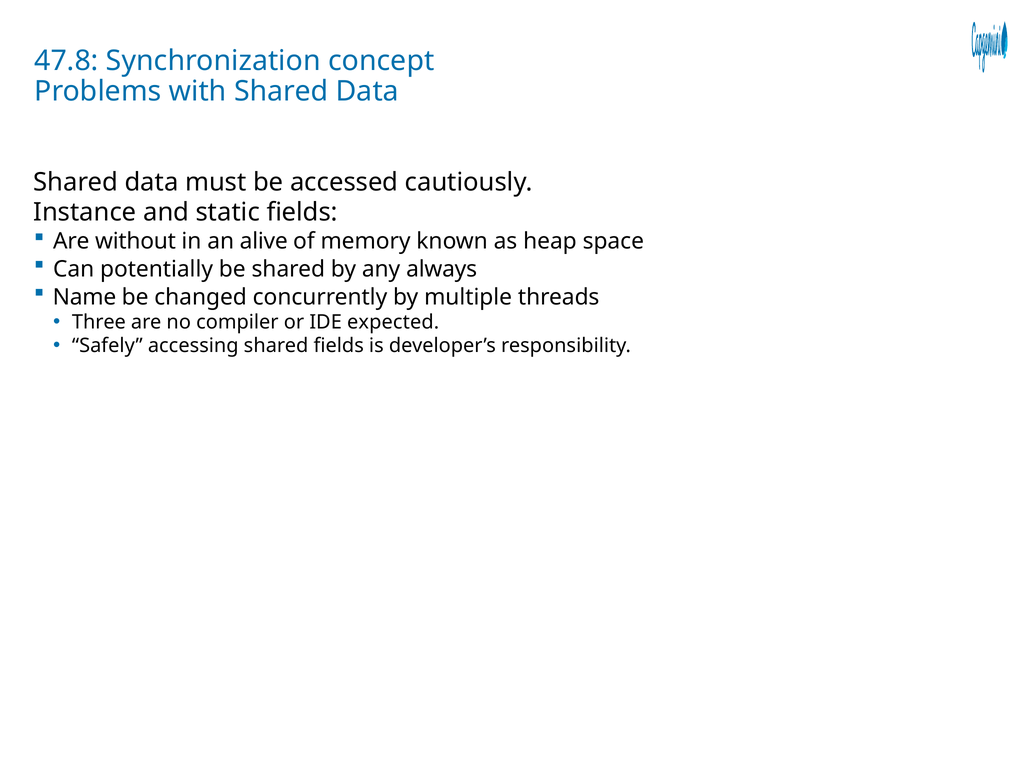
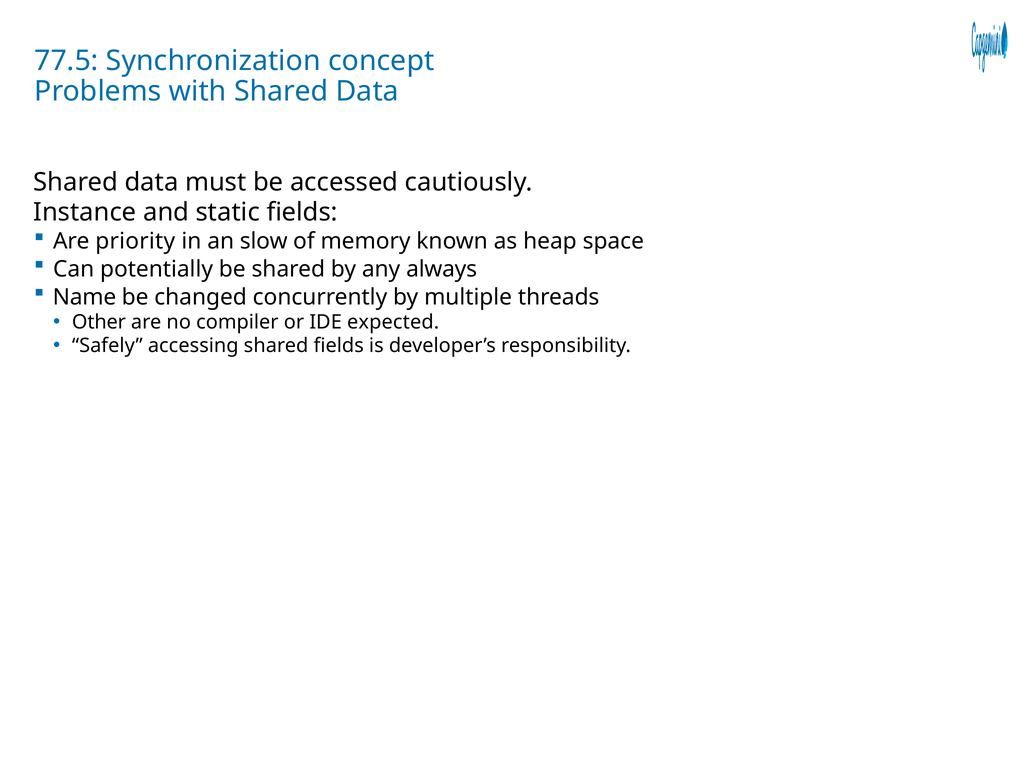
47.8: 47.8 -> 77.5
without: without -> priority
alive: alive -> slow
Three: Three -> Other
